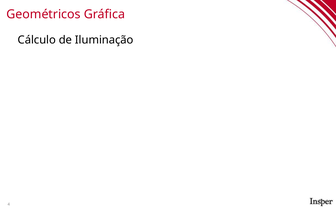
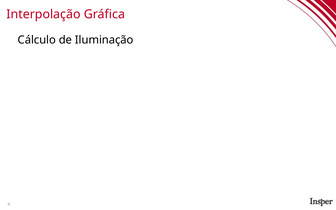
Geométricos: Geométricos -> Interpolação
